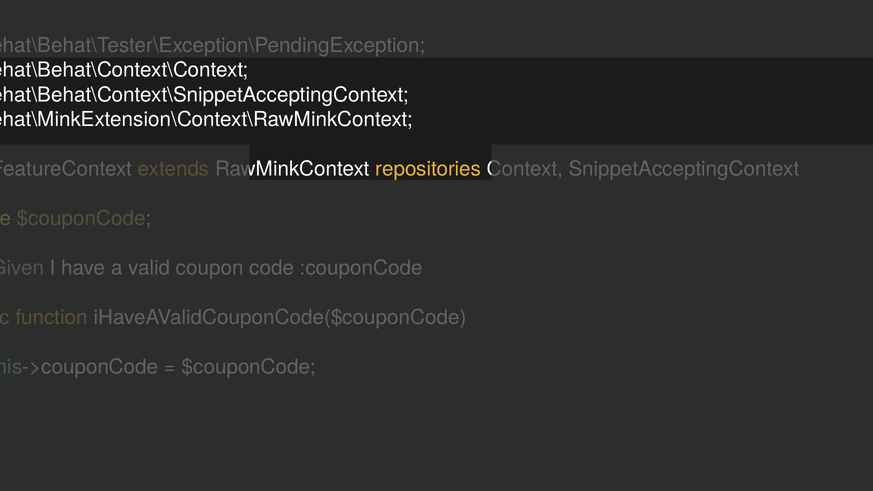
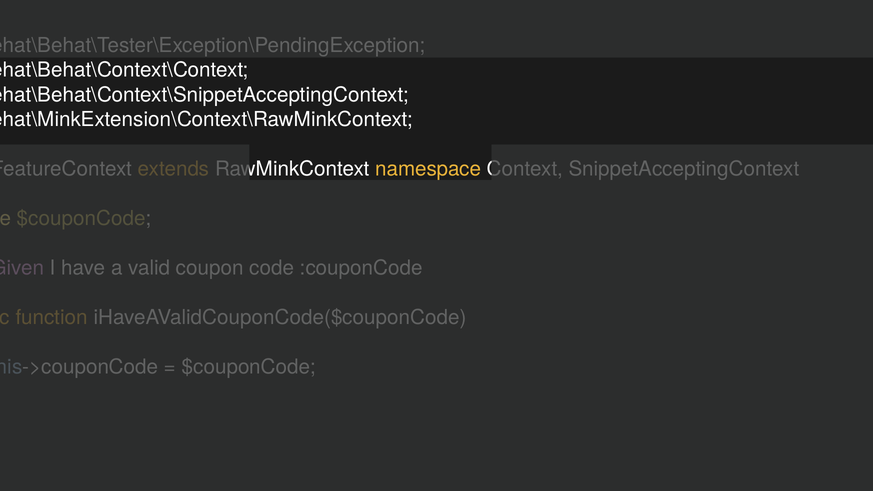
repositories: repositories -> namespace
